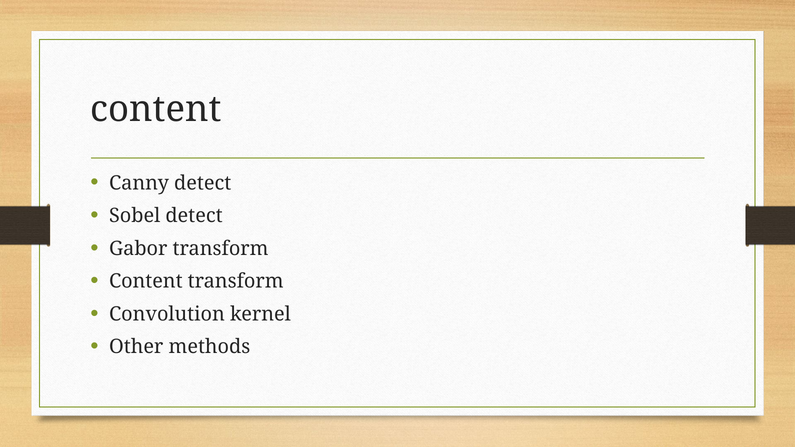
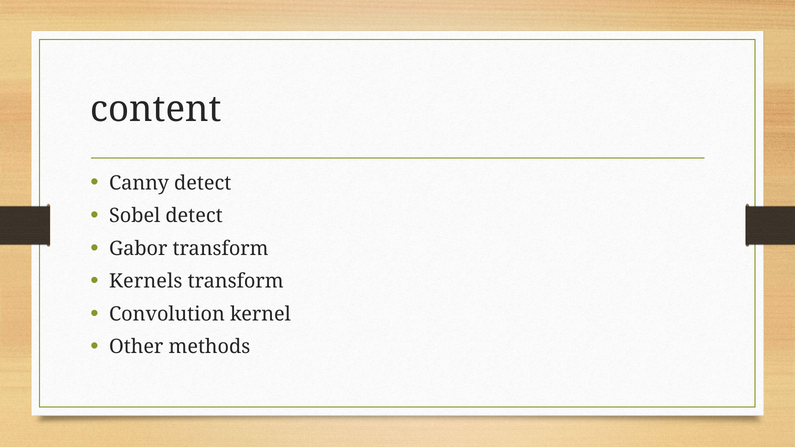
Content at (146, 281): Content -> Kernels
